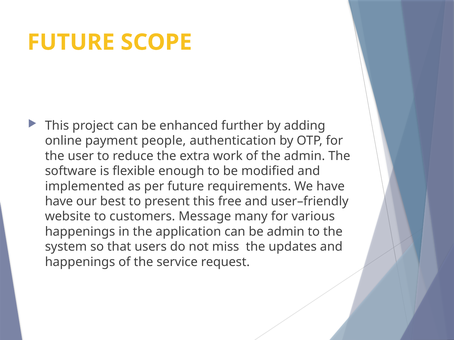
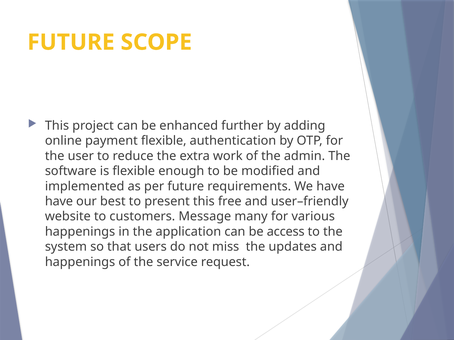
payment people: people -> flexible
be admin: admin -> access
